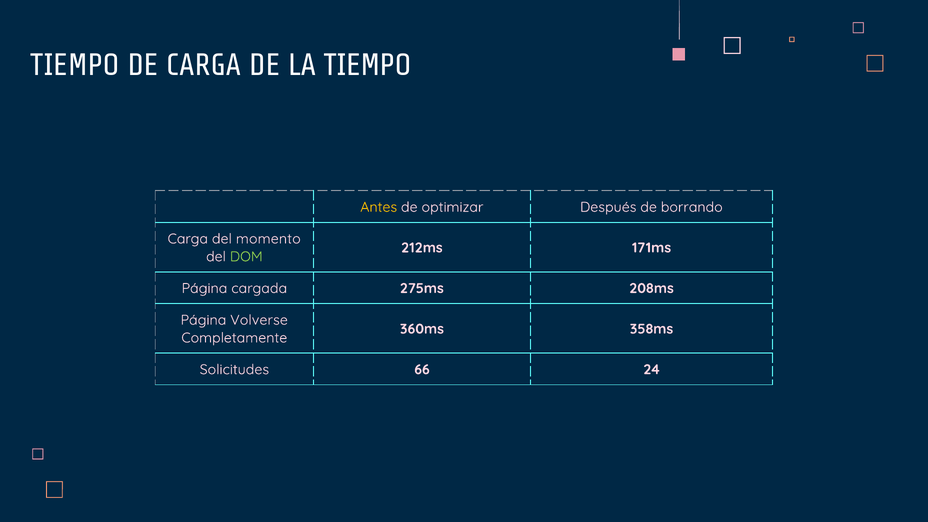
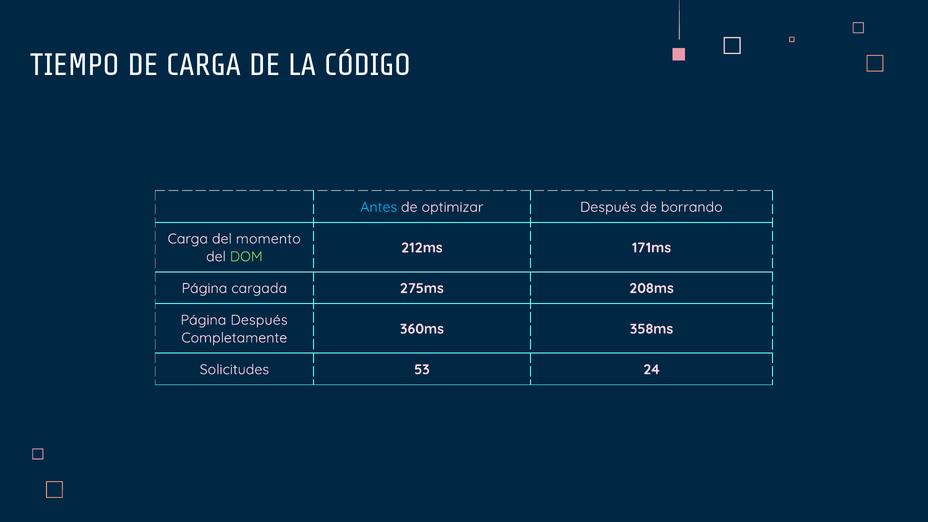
LA TIEMPO: TIEMPO -> CÓDIGO
Antes colour: yellow -> light blue
Página Volverse: Volverse -> Después
66: 66 -> 53
